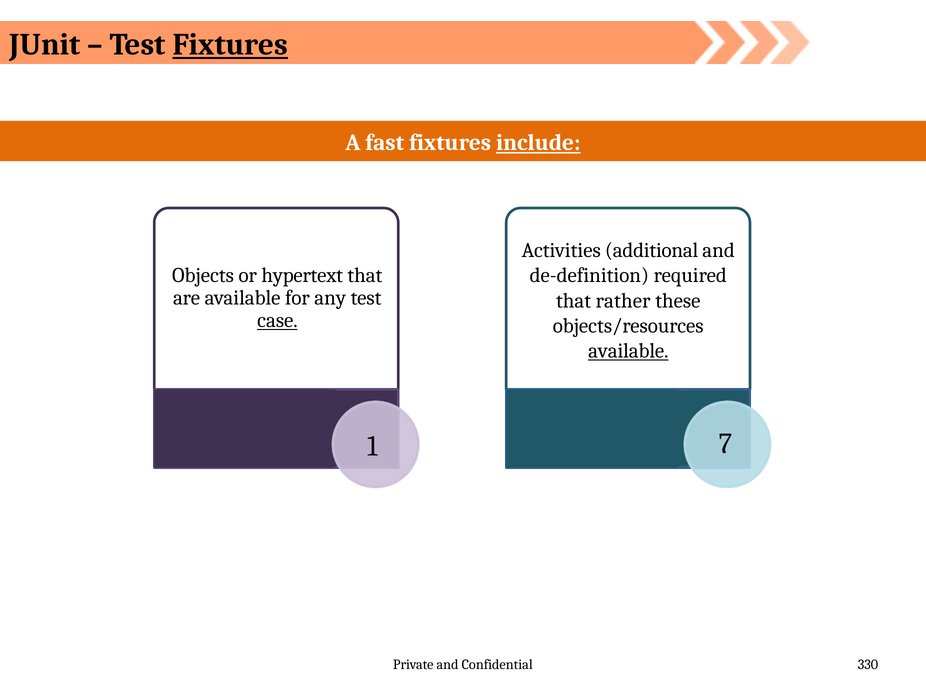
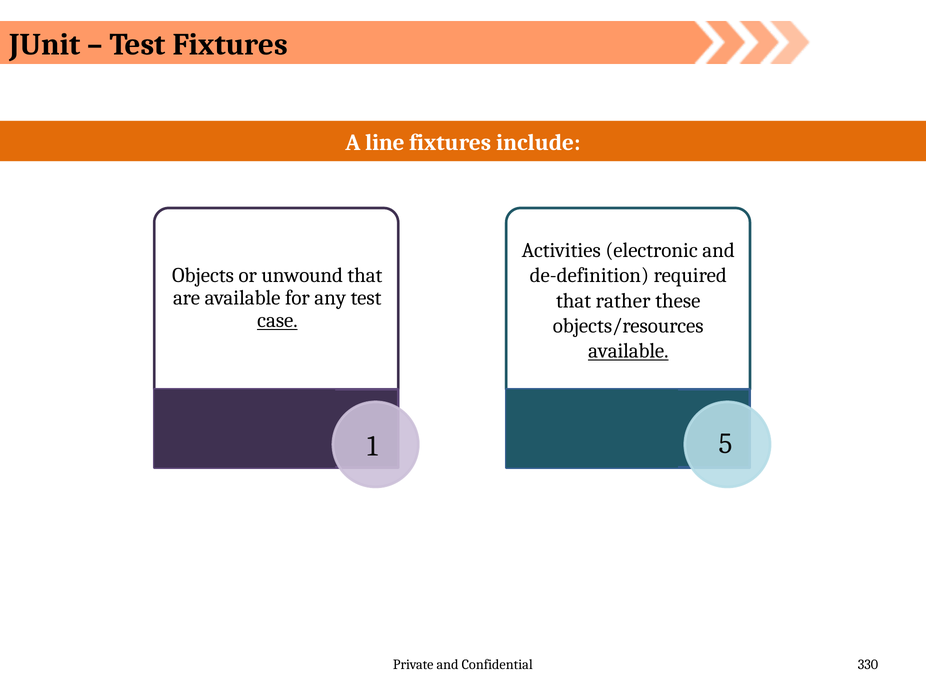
Fixtures at (230, 45) underline: present -> none
fast: fast -> line
include underline: present -> none
additional: additional -> electronic
hypertext: hypertext -> unwound
7: 7 -> 5
